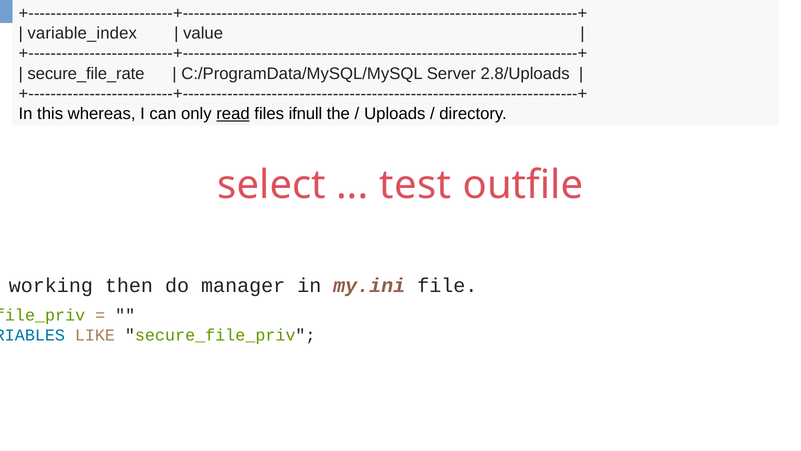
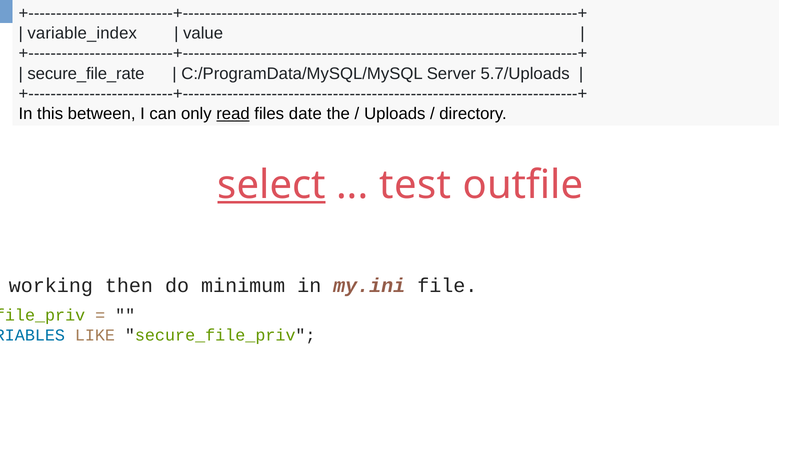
2.8/Uploads: 2.8/Uploads -> 5.7/Uploads
whereas: whereas -> between
ifnull: ifnull -> date
select underline: none -> present
manager: manager -> minimum
